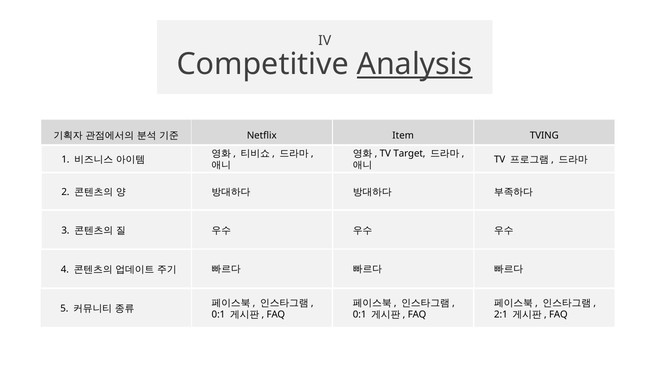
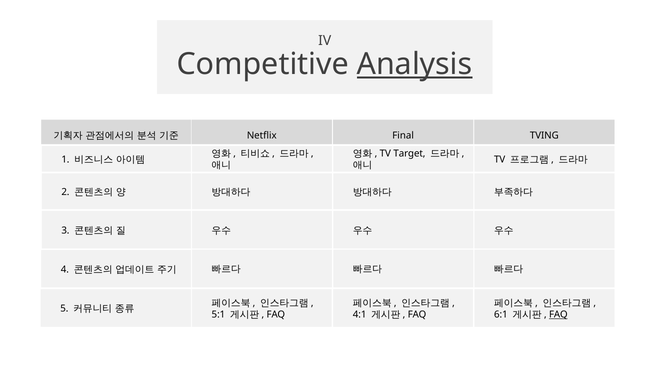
Item: Item -> Final
0:1 at (218, 314): 0:1 -> 5:1
0:1 at (360, 314): 0:1 -> 4:1
2:1: 2:1 -> 6:1
FAQ at (558, 314) underline: none -> present
